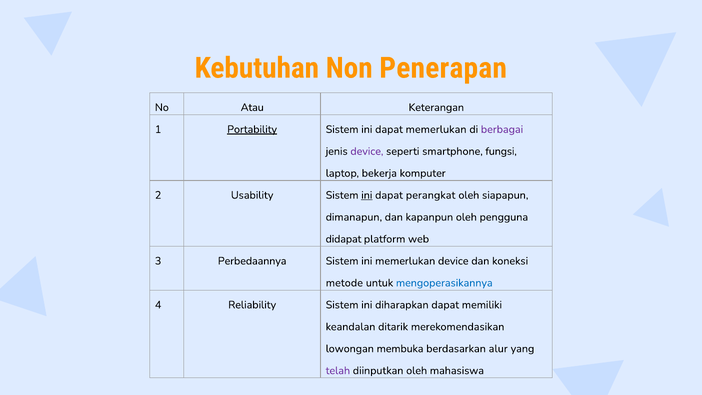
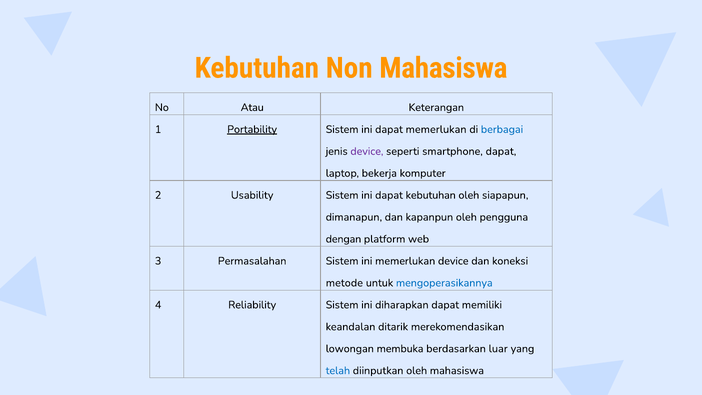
Non Penerapan: Penerapan -> Mahasiswa
berbagai colour: purple -> blue
smartphone fungsi: fungsi -> dapat
ini at (367, 195) underline: present -> none
dapat perangkat: perangkat -> kebutuhan
didapat: didapat -> dengan
Perbedaannya: Perbedaannya -> Permasalahan
alur: alur -> luar
telah colour: purple -> blue
